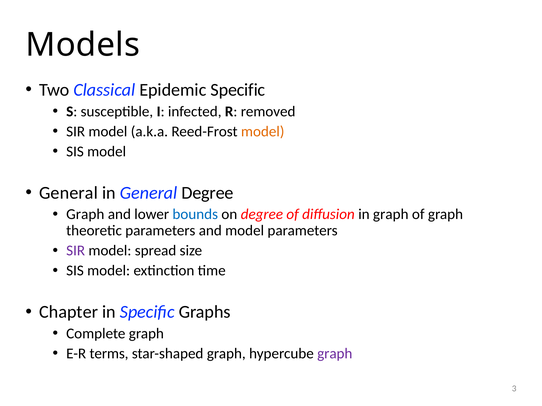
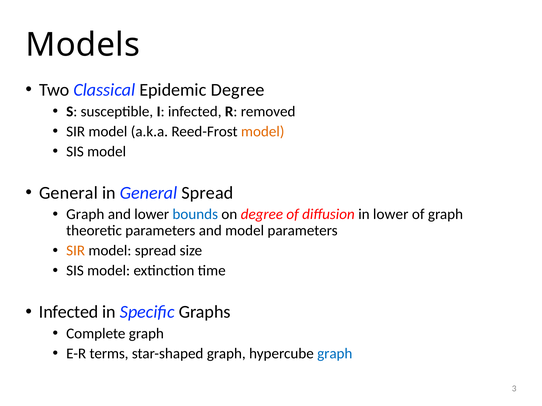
Epidemic Specific: Specific -> Degree
General Degree: Degree -> Spread
in graph: graph -> lower
SIR at (76, 251) colour: purple -> orange
Chapter at (69, 312): Chapter -> Infected
graph at (335, 354) colour: purple -> blue
